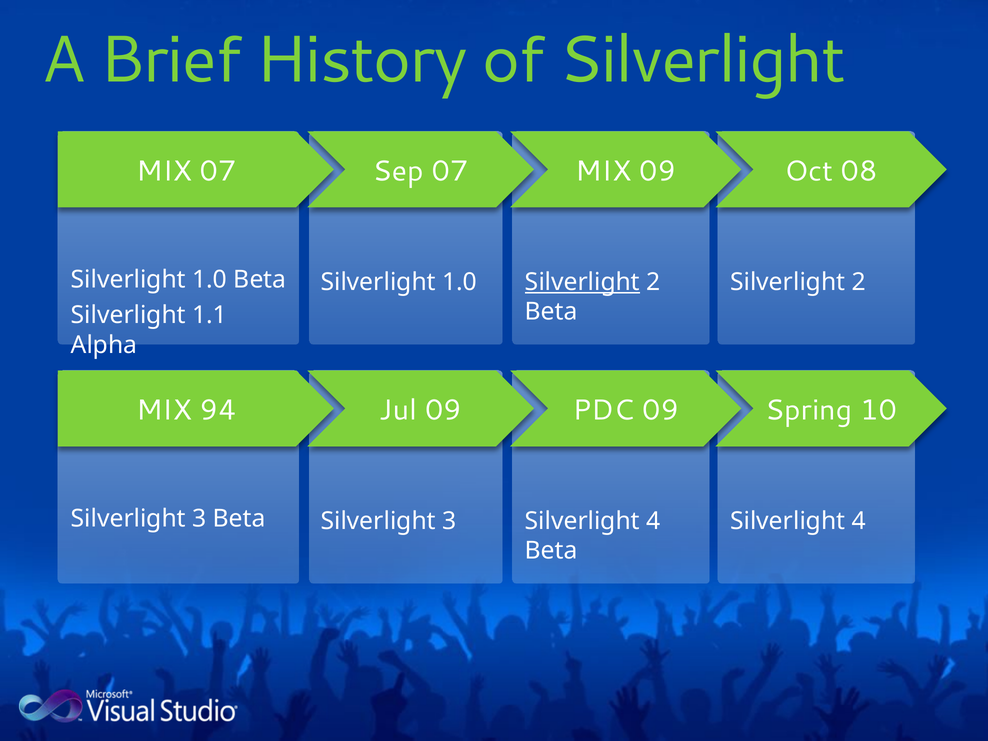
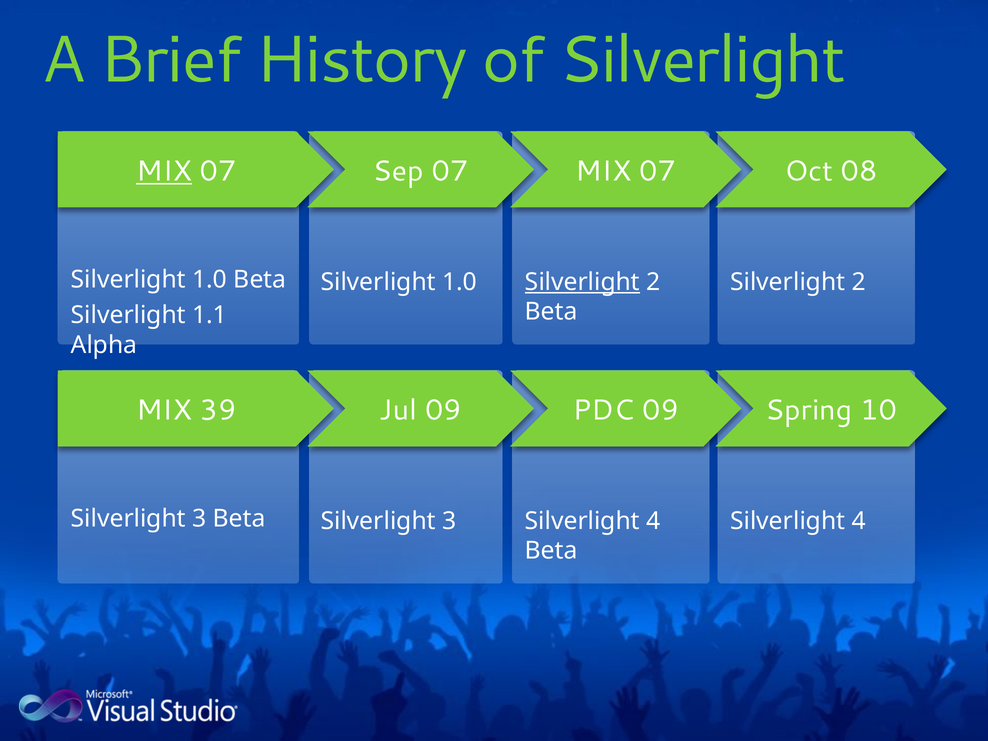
MIX at (164, 171) underline: none -> present
07 MIX 09: 09 -> 07
94: 94 -> 39
